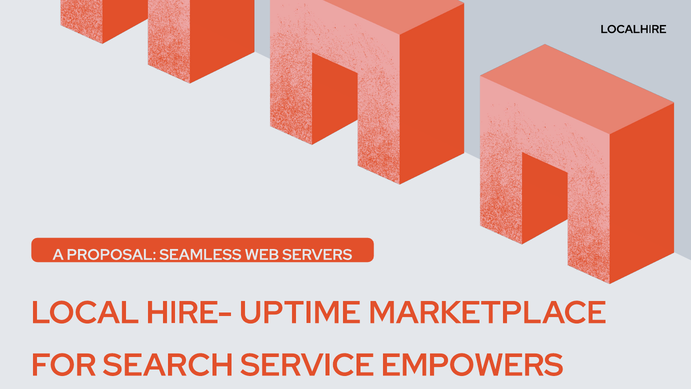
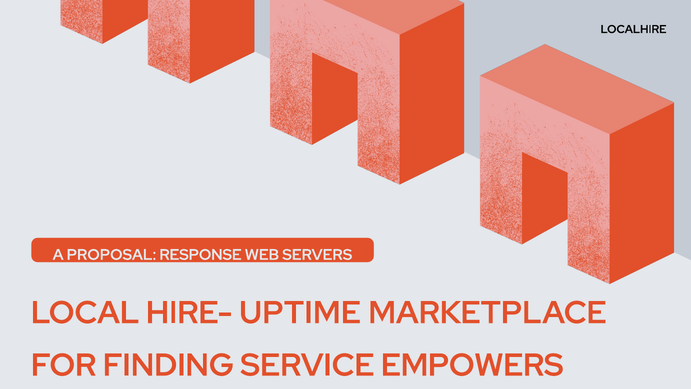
SEAMLESS: SEAMLESS -> RESPONSE
SEARCH: SEARCH -> FINDING
